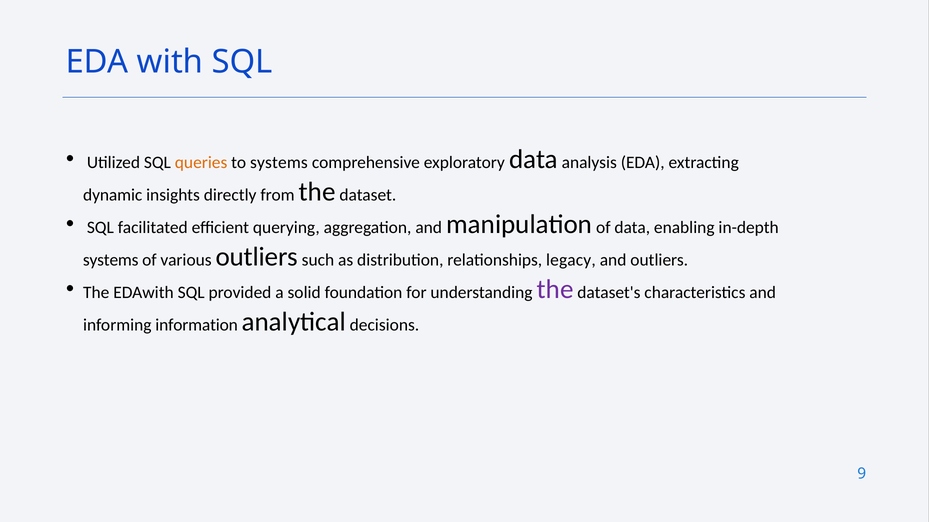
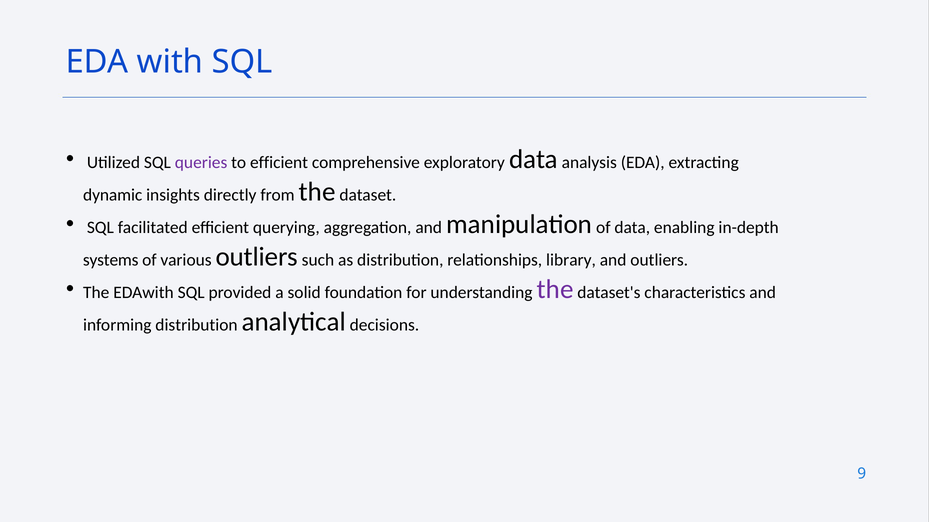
queries colour: orange -> purple
to systems: systems -> efficient
legacy: legacy -> library
informing information: information -> distribution
